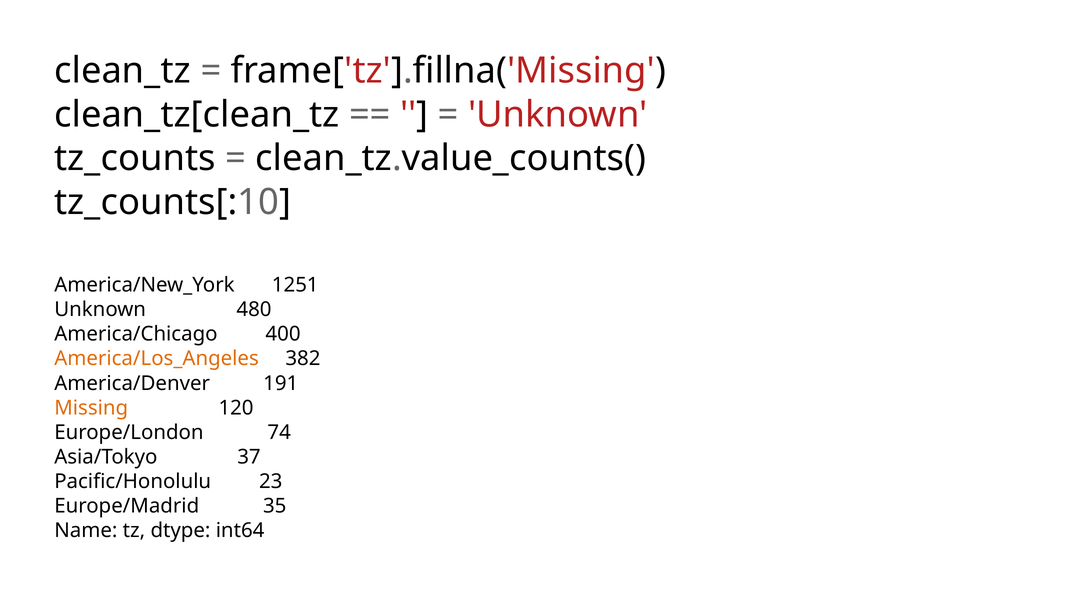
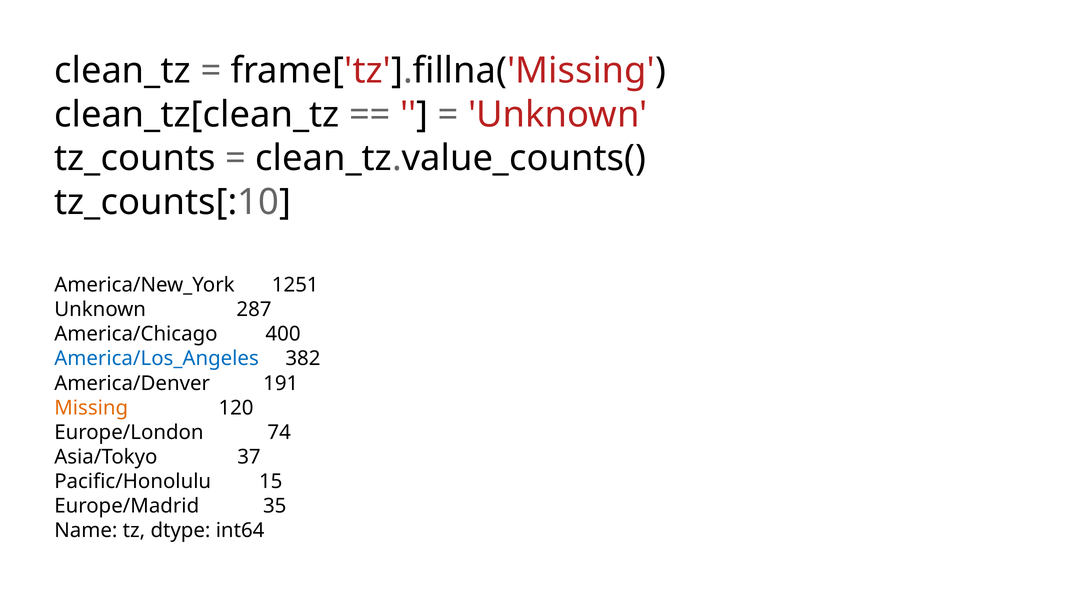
480: 480 -> 287
America/Los_Angeles colour: orange -> blue
23: 23 -> 15
